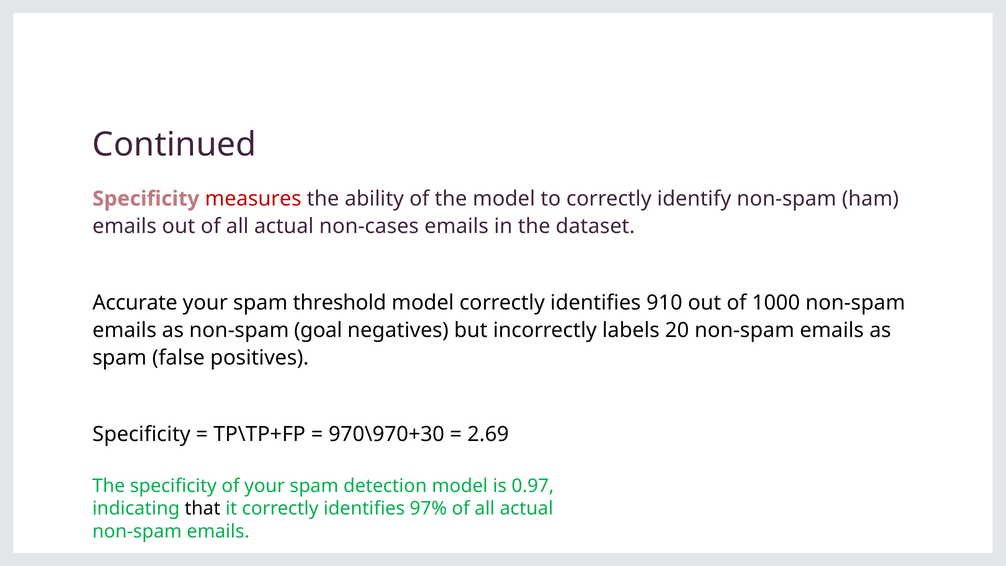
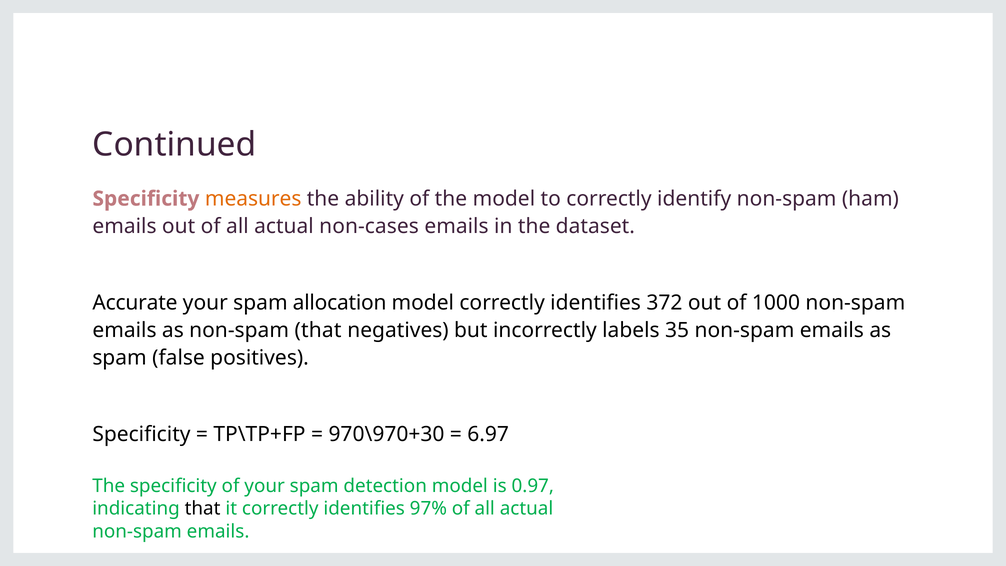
measures colour: red -> orange
threshold: threshold -> allocation
910: 910 -> 372
non-spam goal: goal -> that
20: 20 -> 35
2.69: 2.69 -> 6.97
